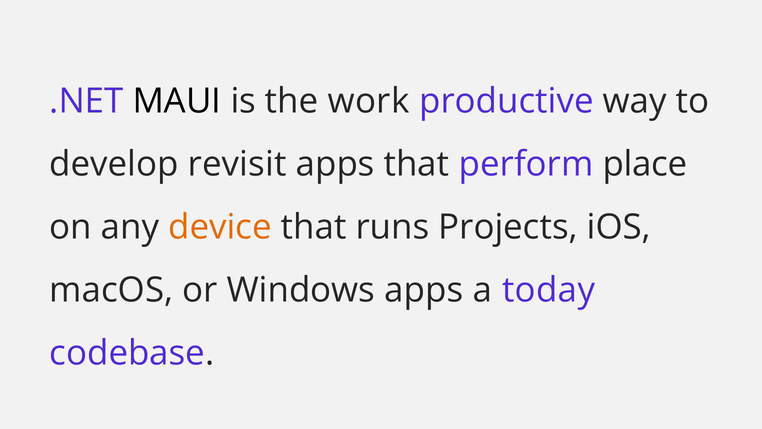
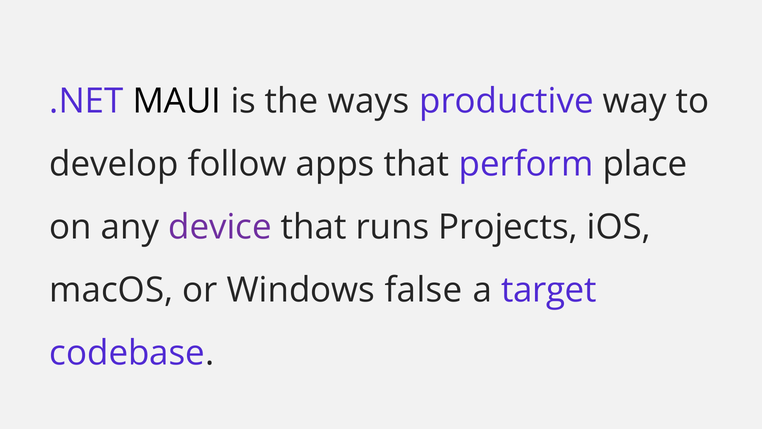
work: work -> ways
revisit: revisit -> follow
device colour: orange -> purple
Windows apps: apps -> false
today: today -> target
